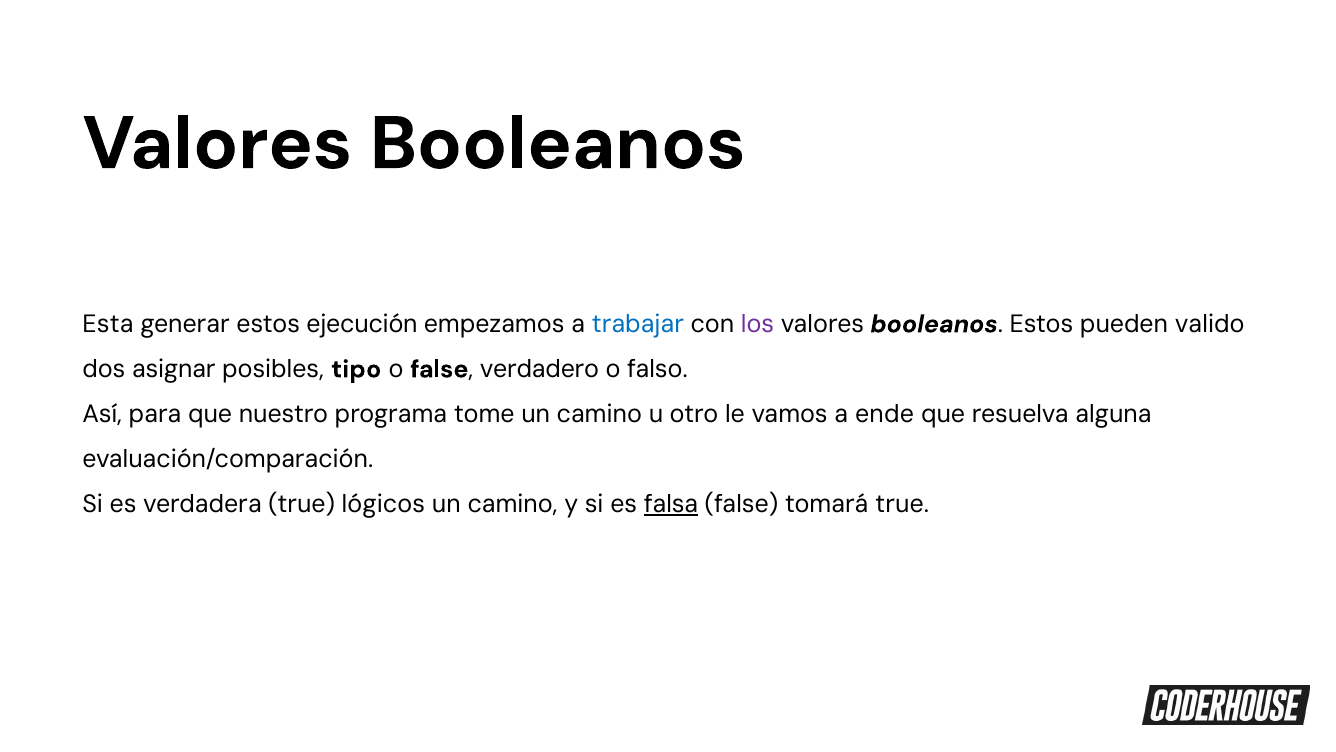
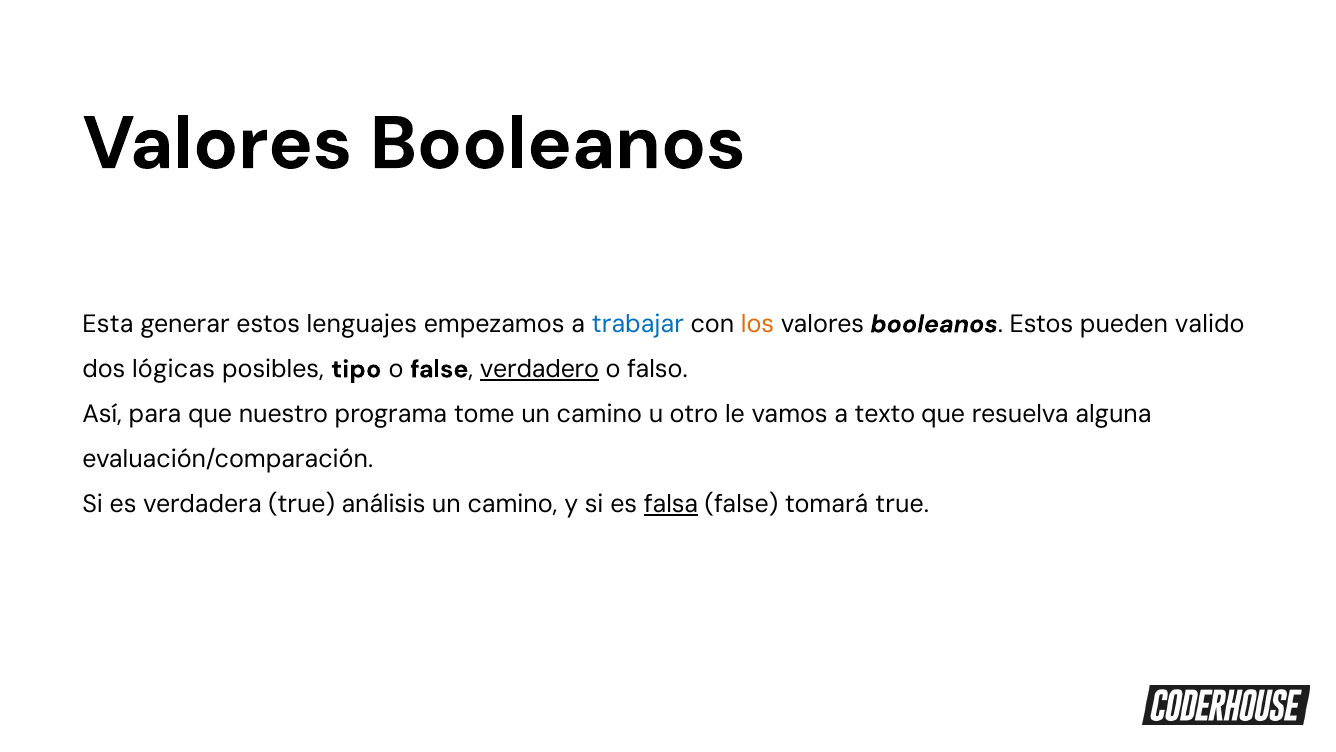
ejecución: ejecución -> lenguajes
los colour: purple -> orange
asignar: asignar -> lógicas
verdadero underline: none -> present
ende: ende -> texto
lógicos: lógicos -> análisis
